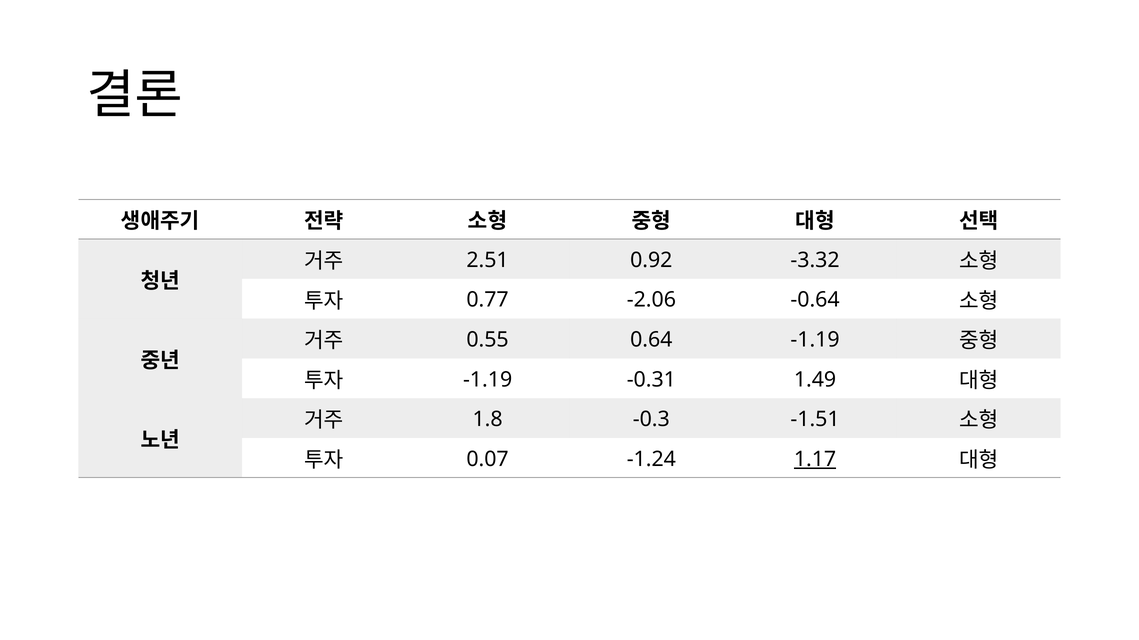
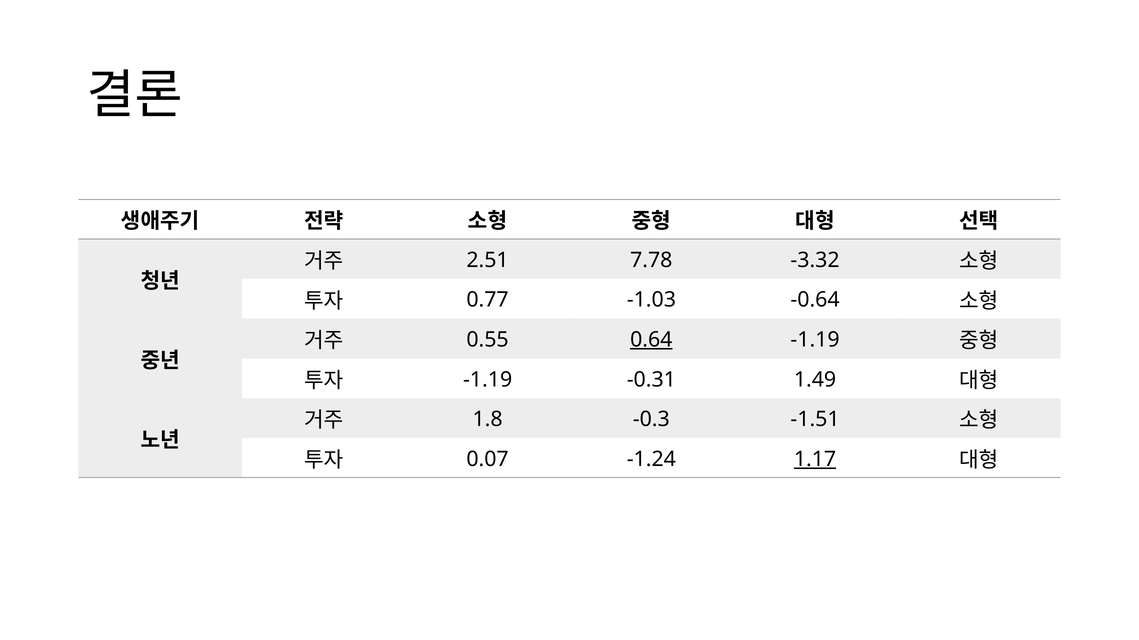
0.92: 0.92 -> 7.78
-2.06: -2.06 -> -1.03
0.64 underline: none -> present
